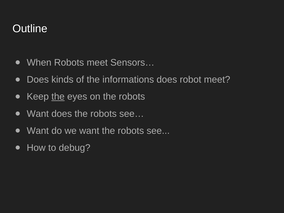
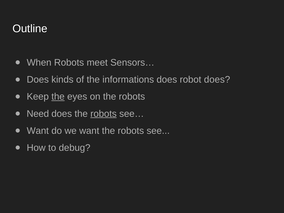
robot meet: meet -> does
Want at (38, 114): Want -> Need
robots at (104, 114) underline: none -> present
